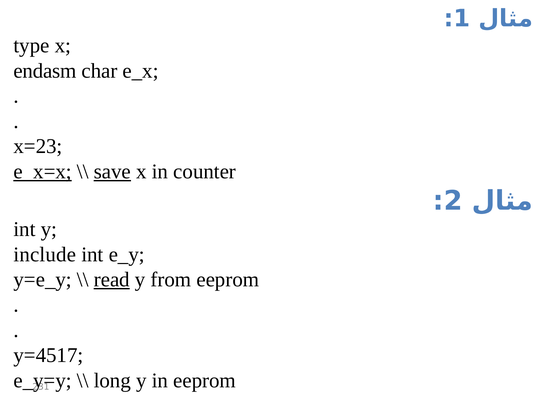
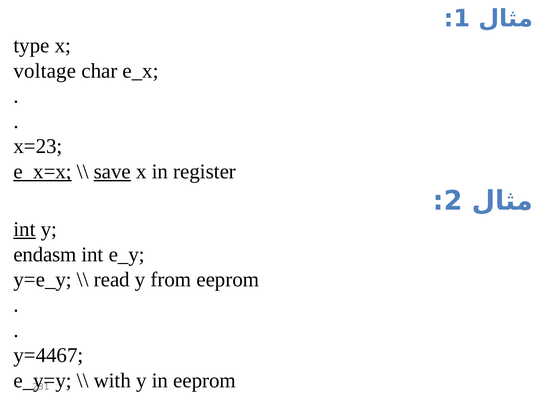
endasm: endasm -> voltage
counter: counter -> register
int at (25, 229) underline: none -> present
include: include -> endasm
read underline: present -> none
y=4517: y=4517 -> y=4467
long: long -> with
